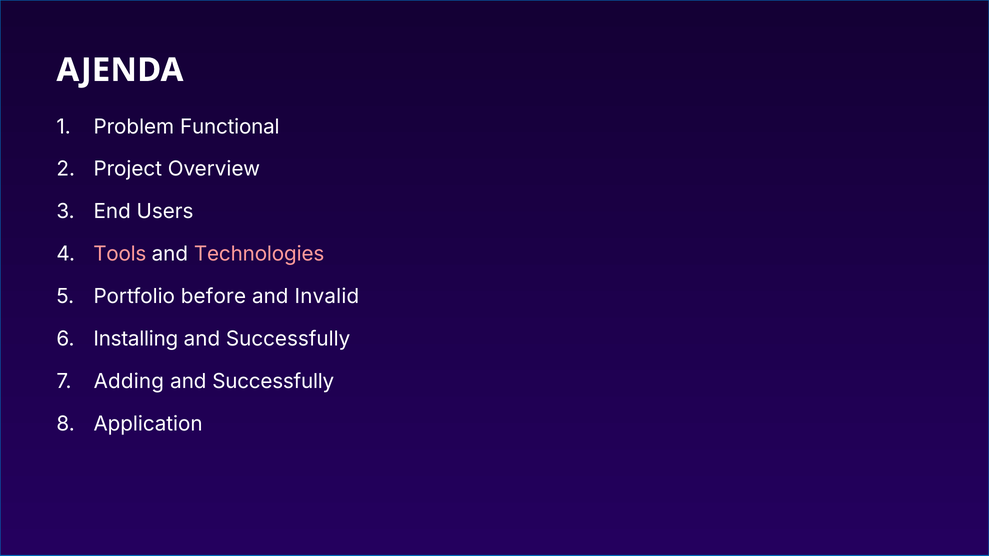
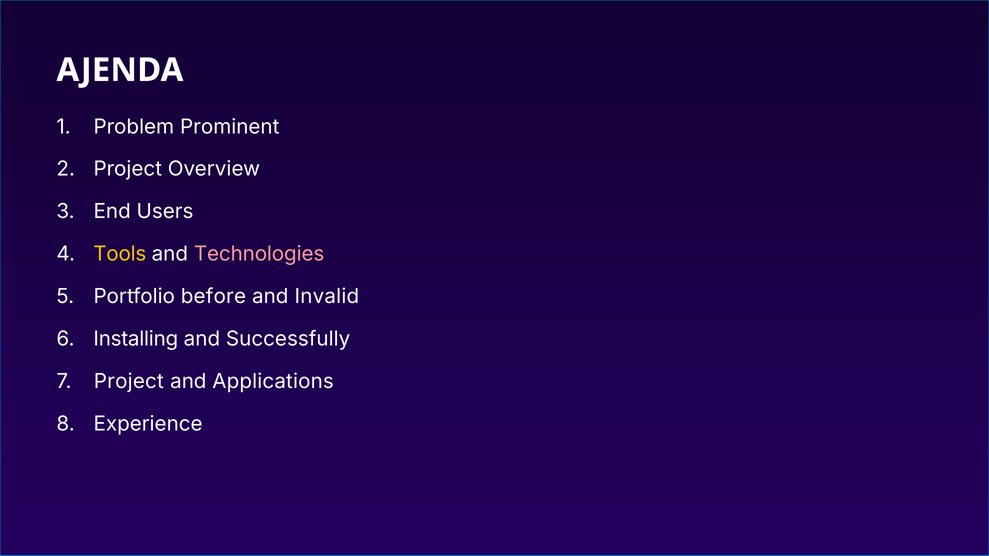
Functional: Functional -> Prominent
Tools colour: pink -> yellow
Adding at (129, 382): Adding -> Project
Successfully at (273, 382): Successfully -> Applications
Application: Application -> Experience
